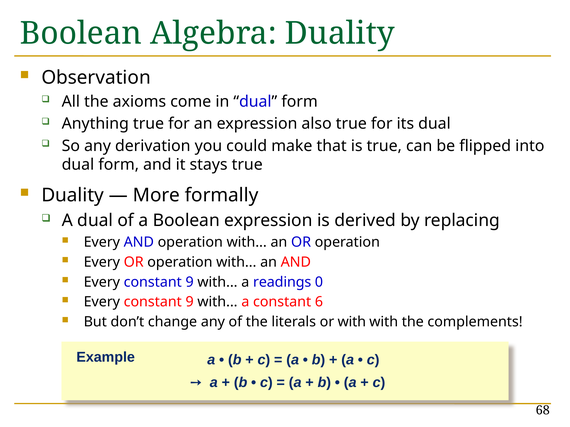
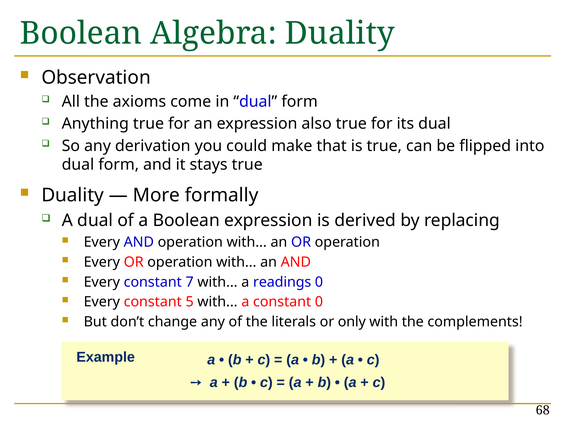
9 at (190, 282): 9 -> 7
9 at (190, 302): 9 -> 5
constant 6: 6 -> 0
or with: with -> only
